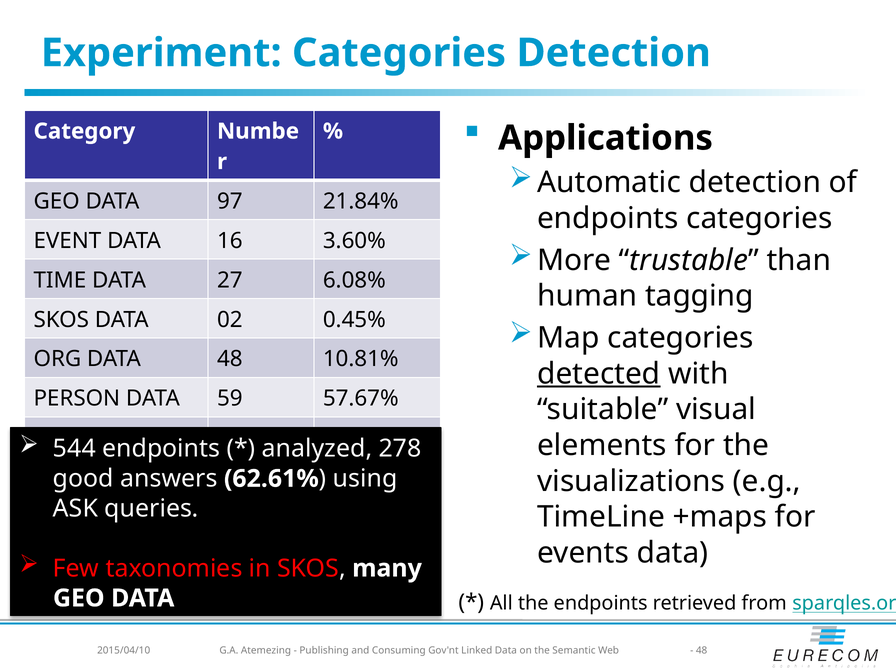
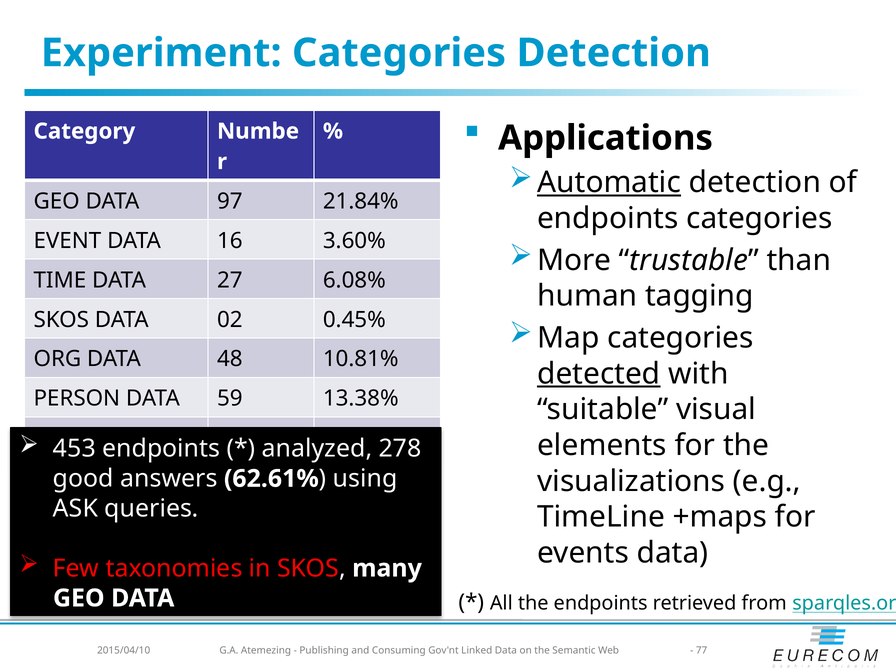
Automatic underline: none -> present
57.67%: 57.67% -> 13.38%
544: 544 -> 453
48 at (702, 650): 48 -> 77
